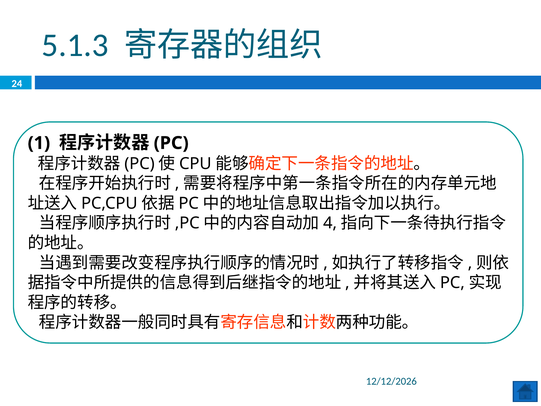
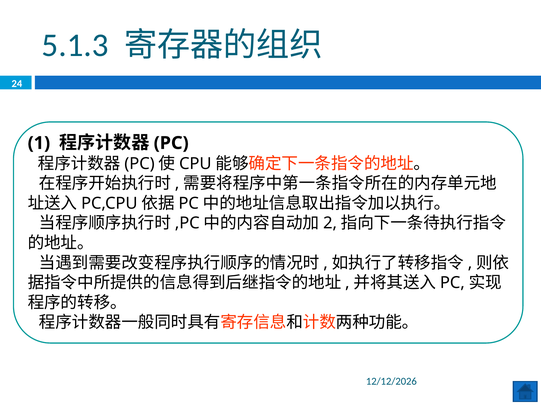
4: 4 -> 2
